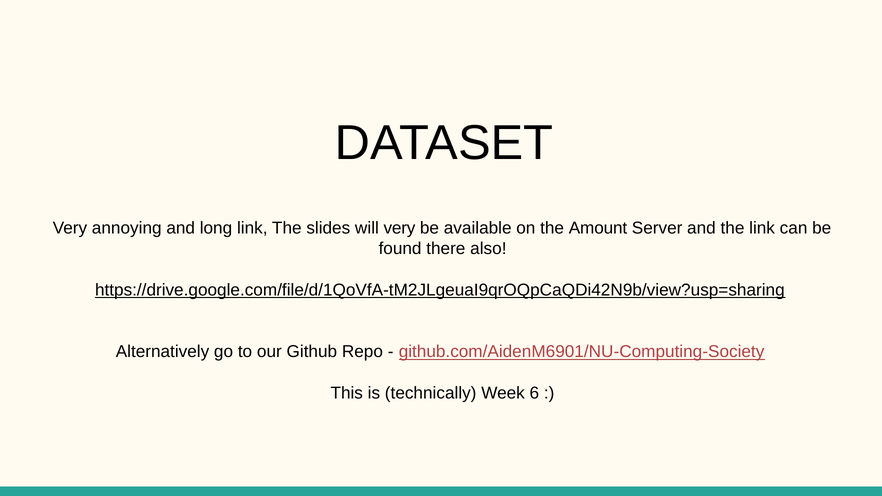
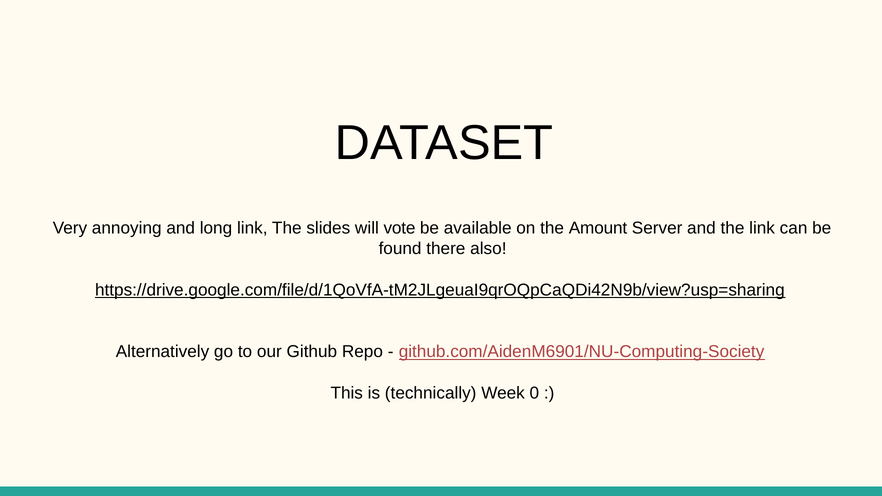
will very: very -> vote
6: 6 -> 0
